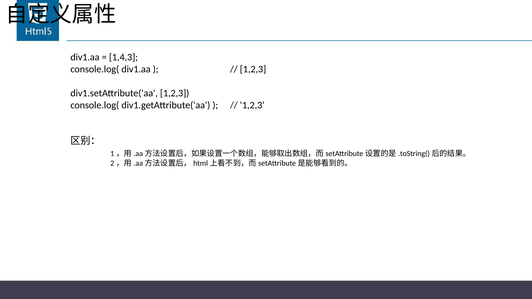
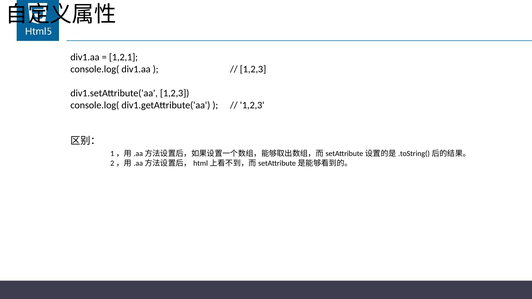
1,4,3: 1,4,3 -> 1,2,1
